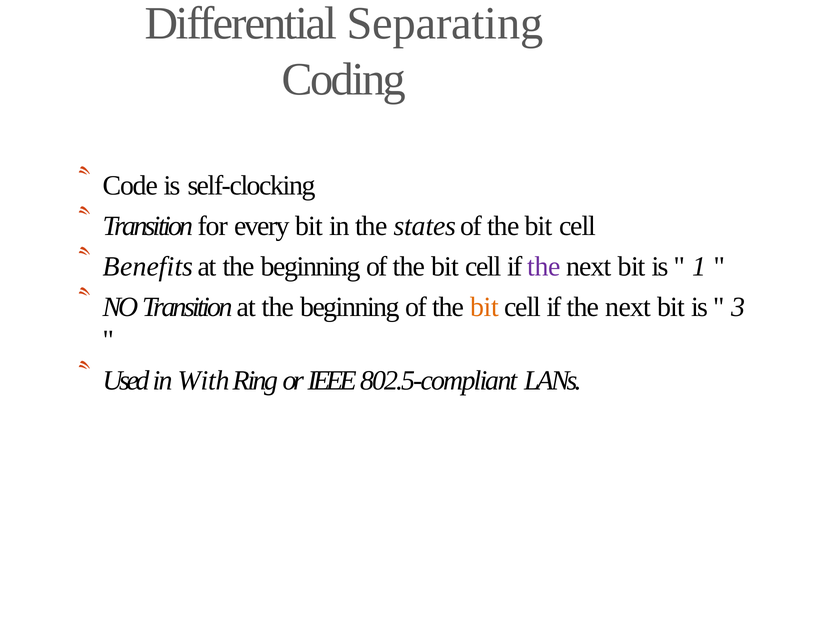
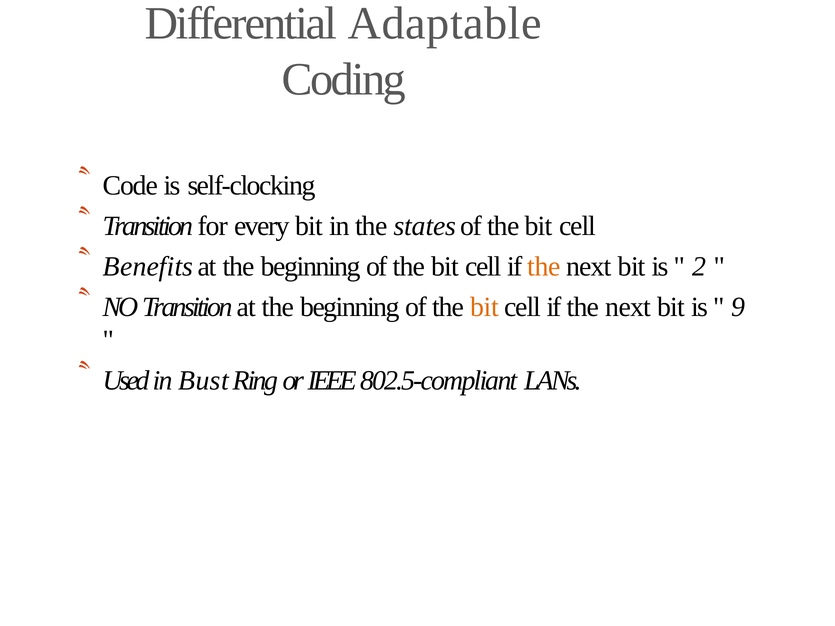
Separating: Separating -> Adaptable
the at (544, 267) colour: purple -> orange
1: 1 -> 2
3: 3 -> 9
With: With -> Bust
